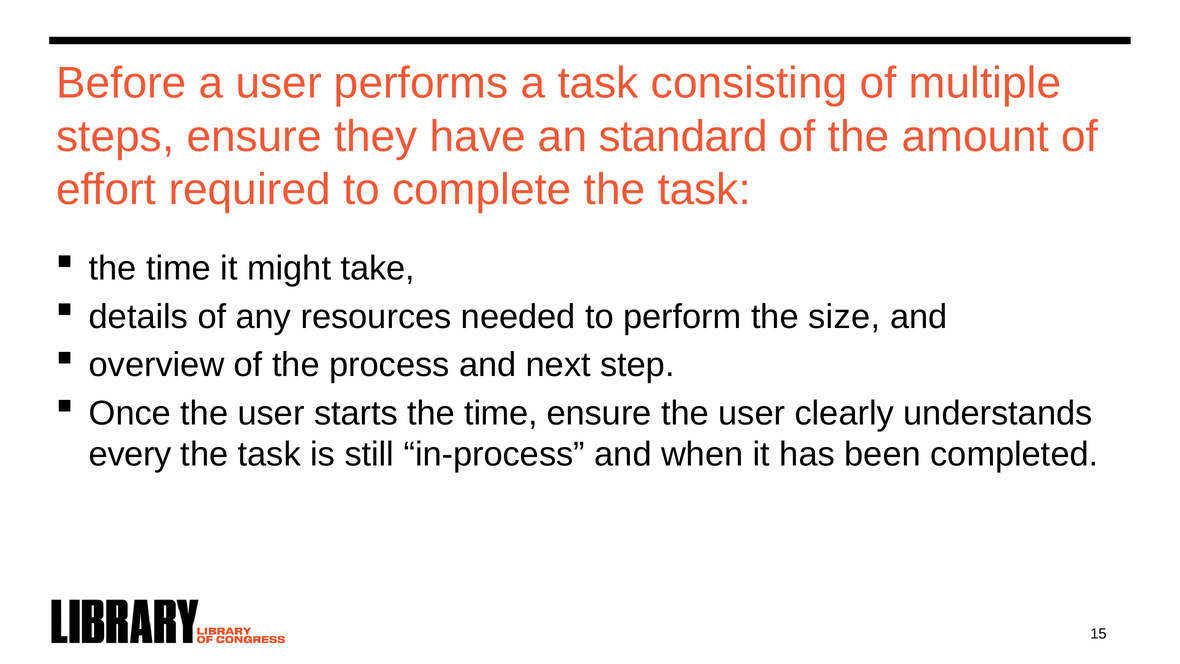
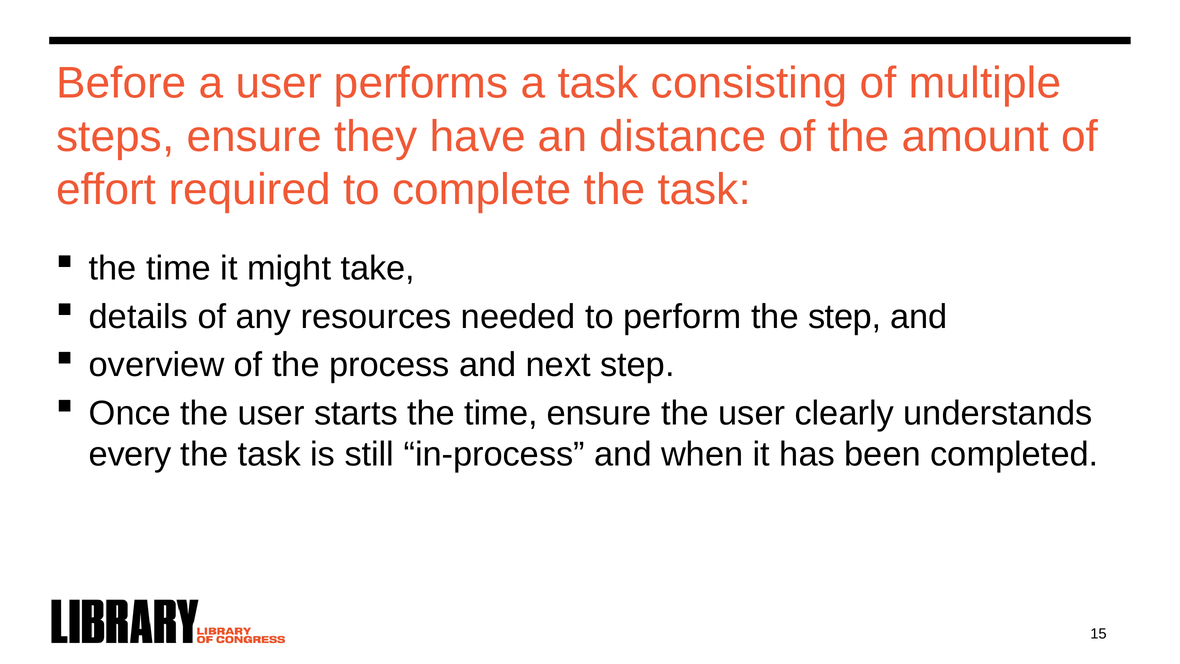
standard: standard -> distance
the size: size -> step
